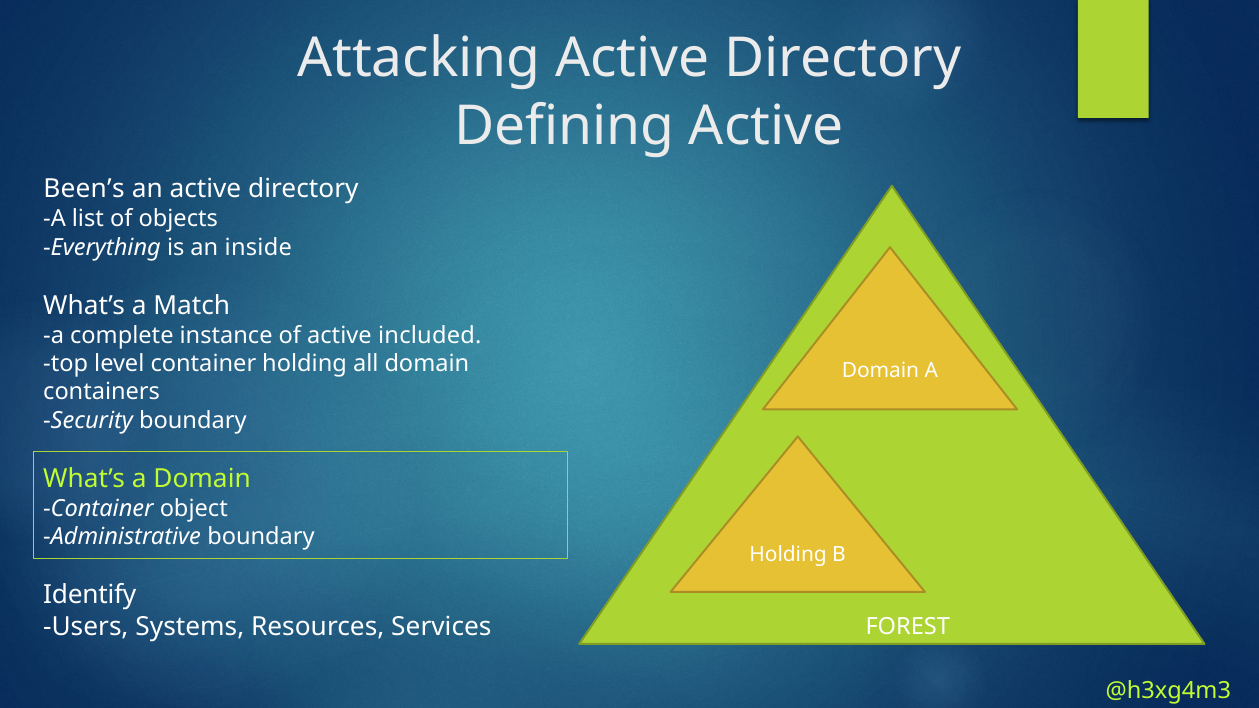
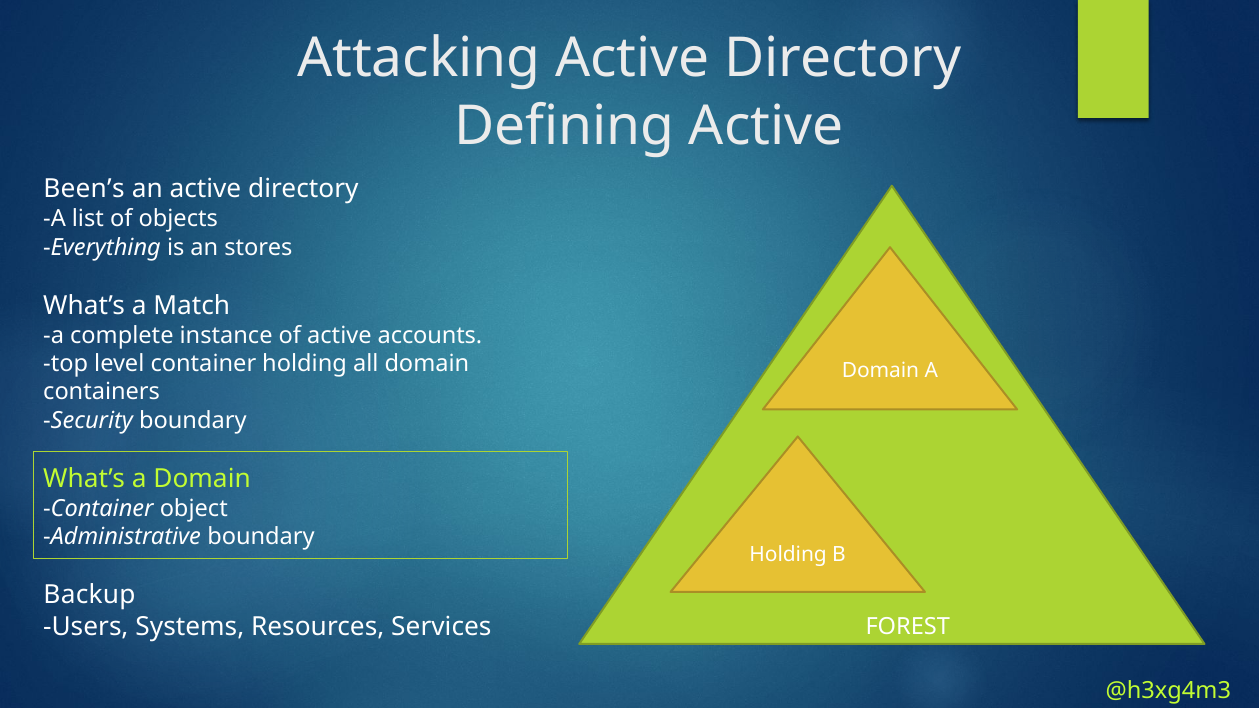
inside: inside -> stores
included: included -> accounts
Identify: Identify -> Backup
